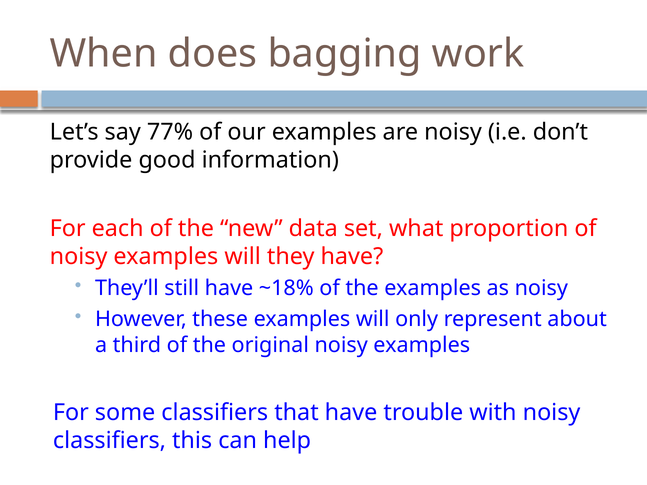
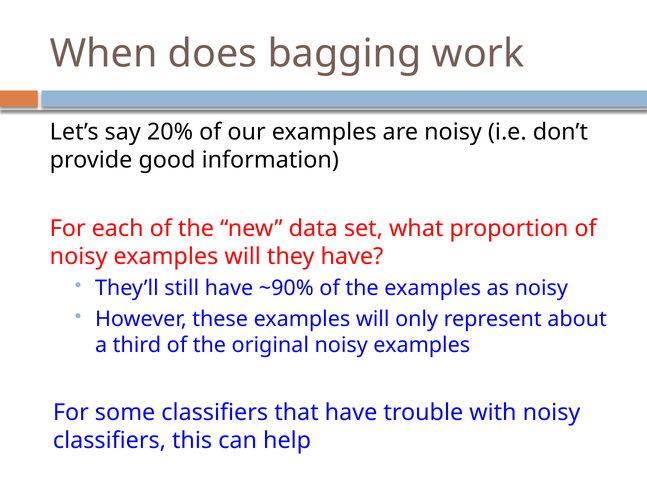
77%: 77% -> 20%
~18%: ~18% -> ~90%
